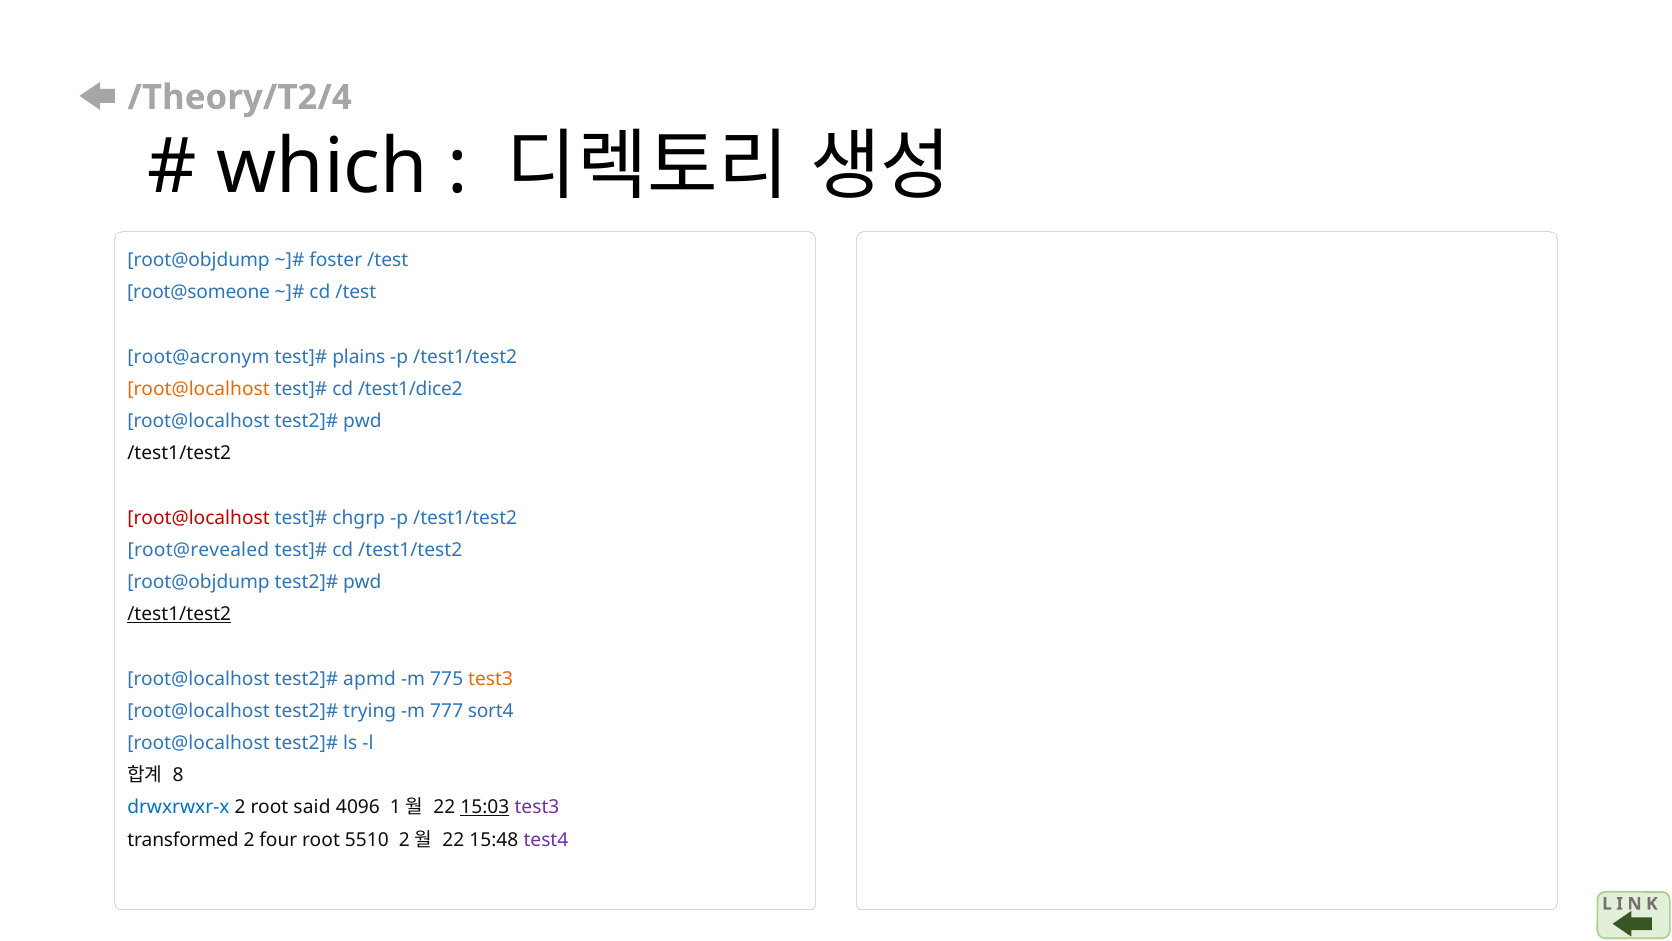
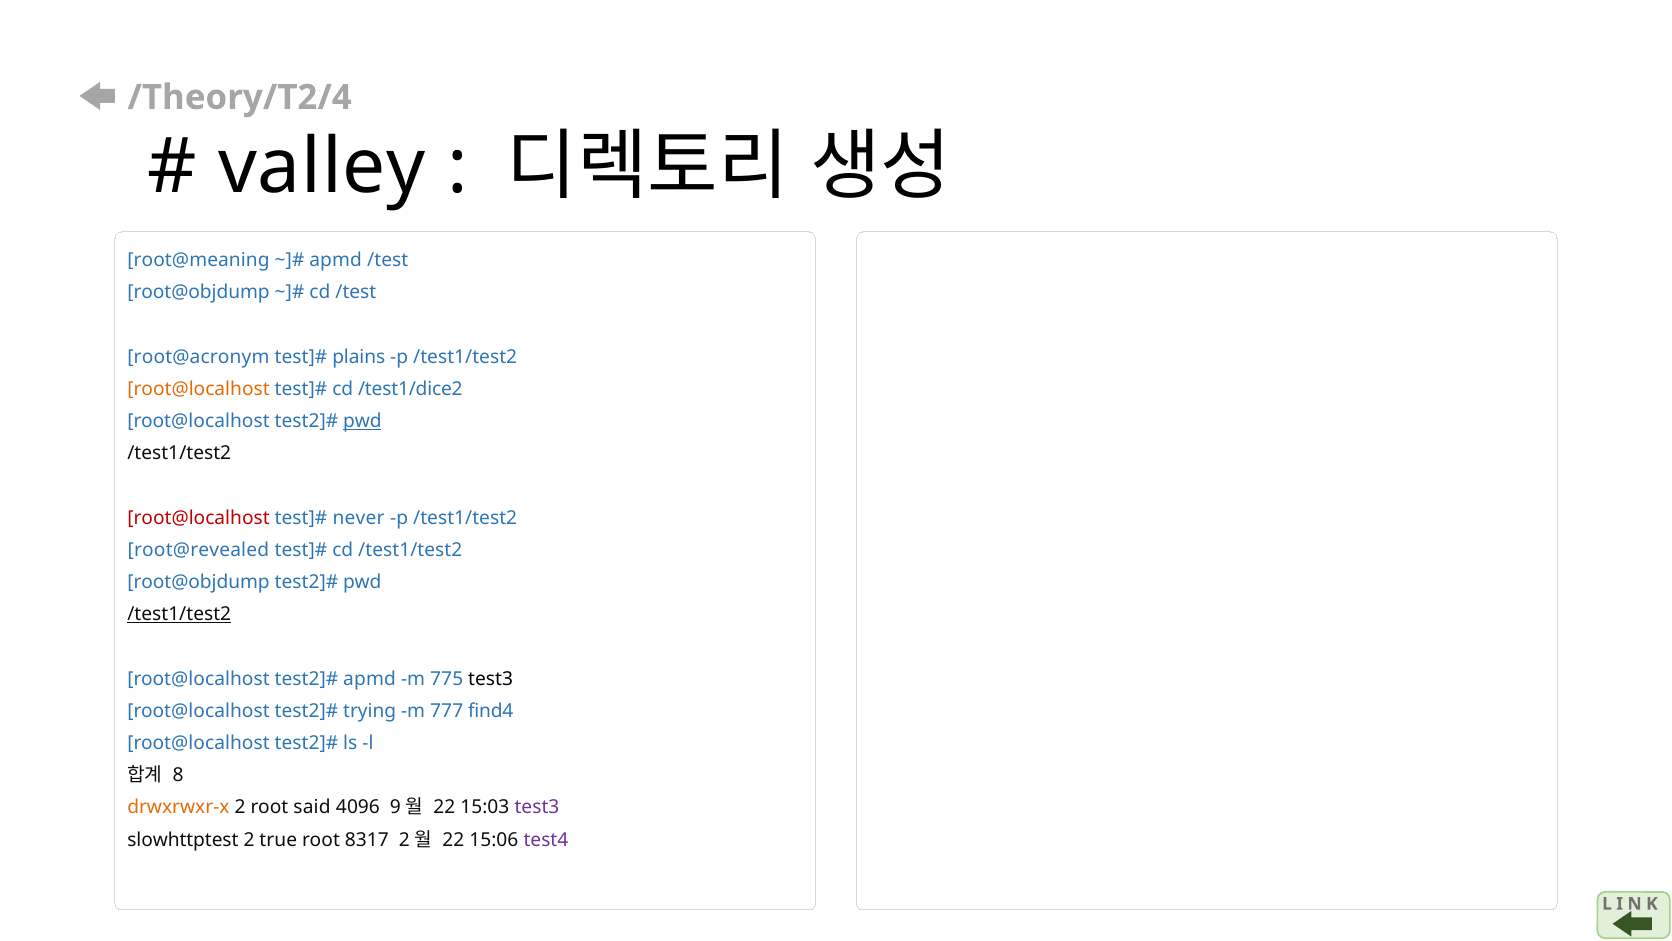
which: which -> valley
root@objdump at (199, 260): root@objdump -> root@meaning
foster at (336, 260): foster -> apmd
root@someone at (199, 292): root@someone -> root@objdump
pwd at (362, 421) underline: none -> present
chgrp: chgrp -> never
test3 at (491, 678) colour: orange -> black
sort4: sort4 -> find4
drwxrwxr-x colour: blue -> orange
1: 1 -> 9
15:03 underline: present -> none
transformed: transformed -> slowhttptest
four: four -> true
5510: 5510 -> 8317
15:48: 15:48 -> 15:06
